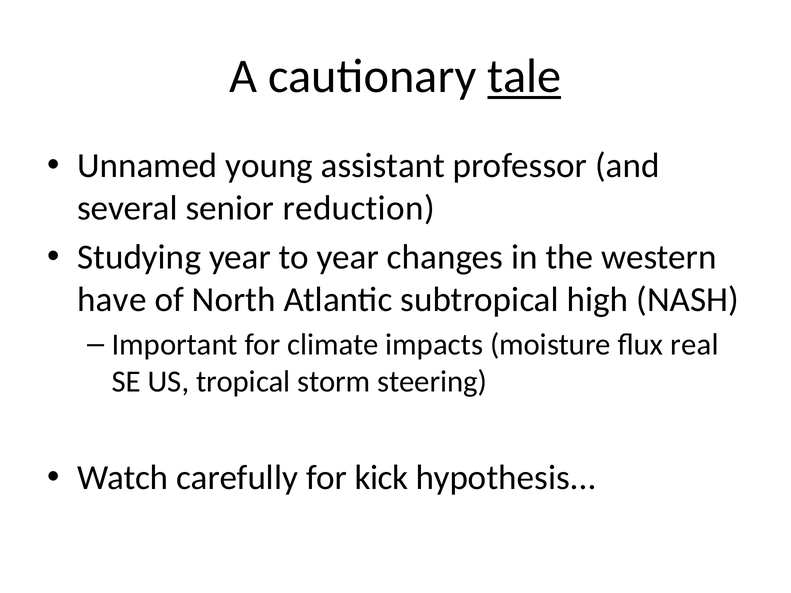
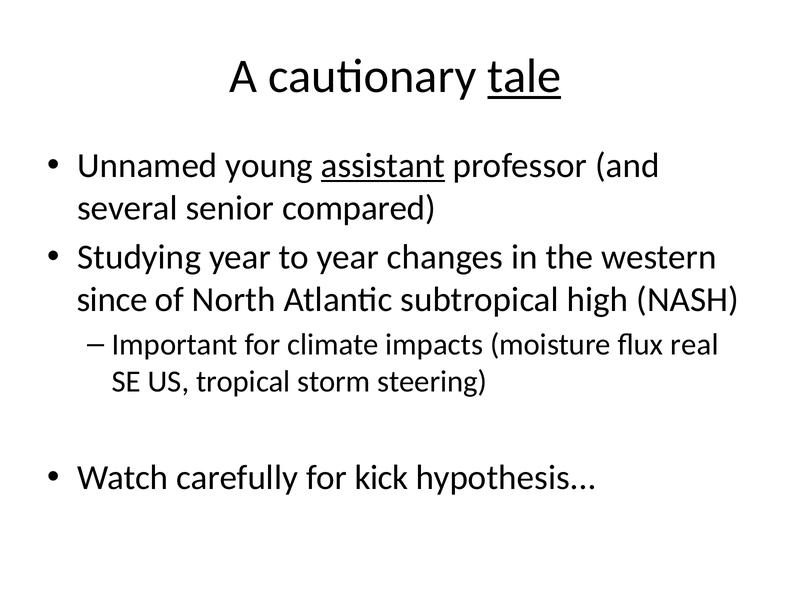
assistant underline: none -> present
reduction: reduction -> compared
have: have -> since
